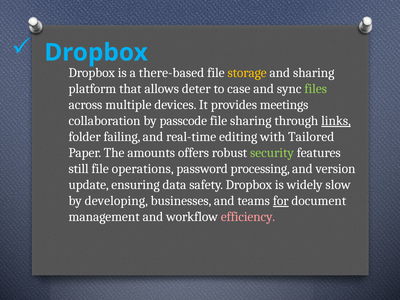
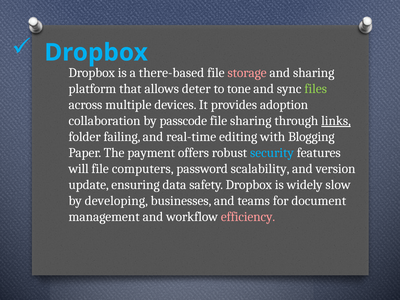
storage colour: yellow -> pink
case: case -> tone
meetings: meetings -> adoption
Tailored: Tailored -> Blogging
amounts: amounts -> payment
security colour: light green -> light blue
still: still -> will
operations: operations -> computers
processing: processing -> scalability
for underline: present -> none
